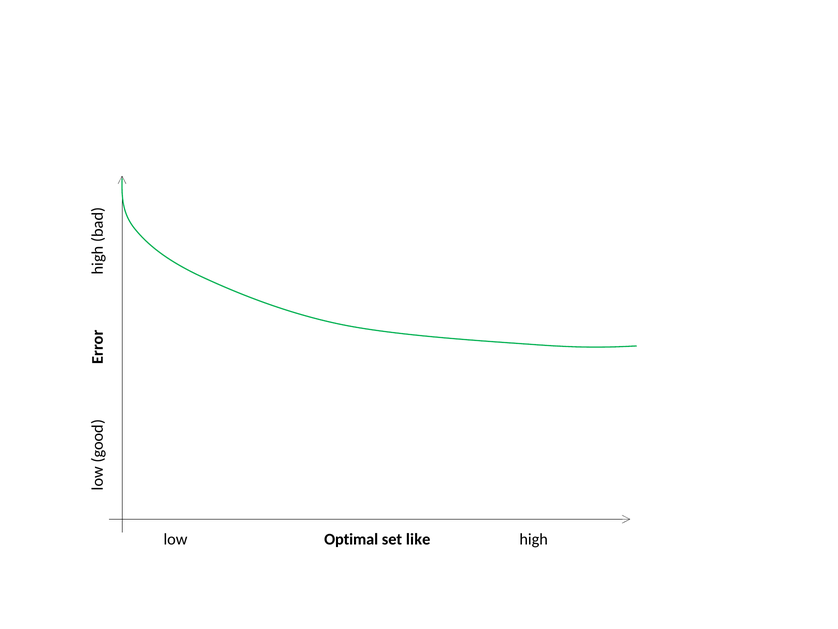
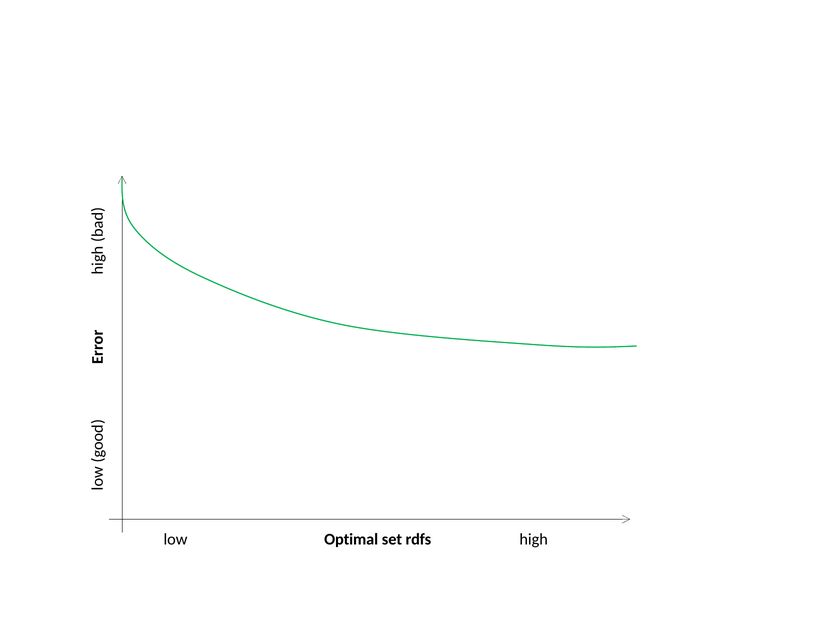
like: like -> rdfs
